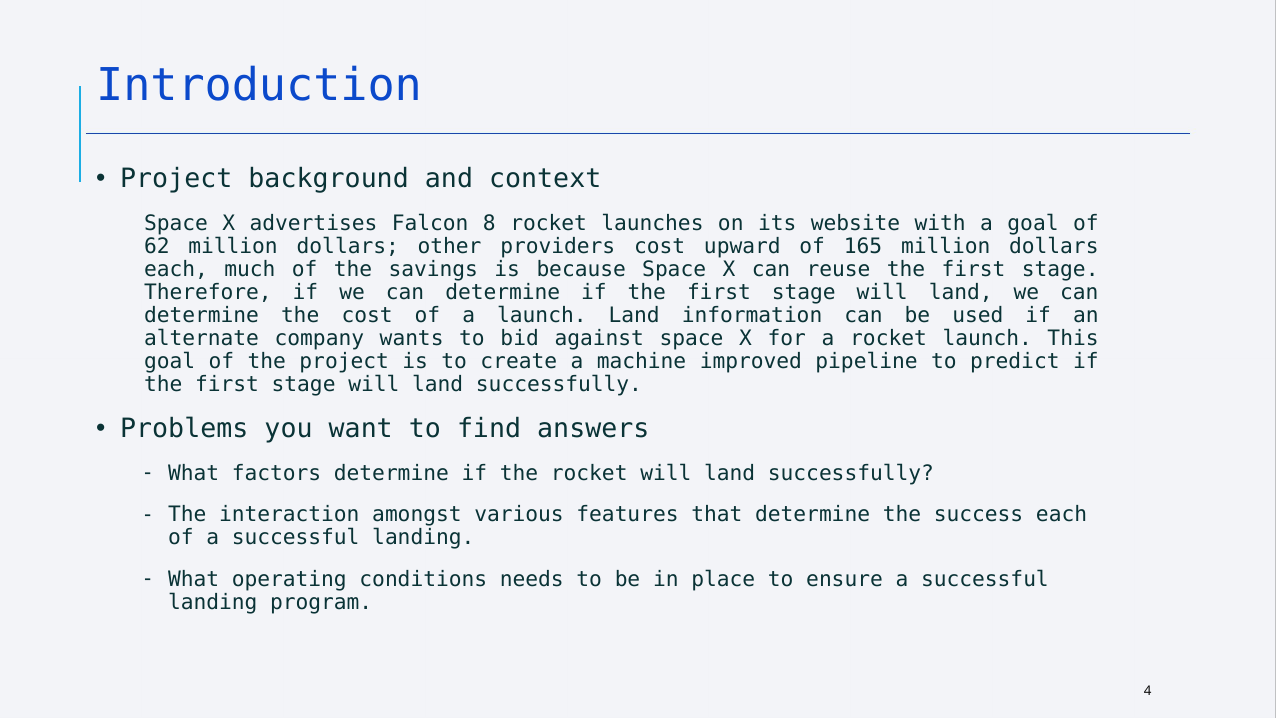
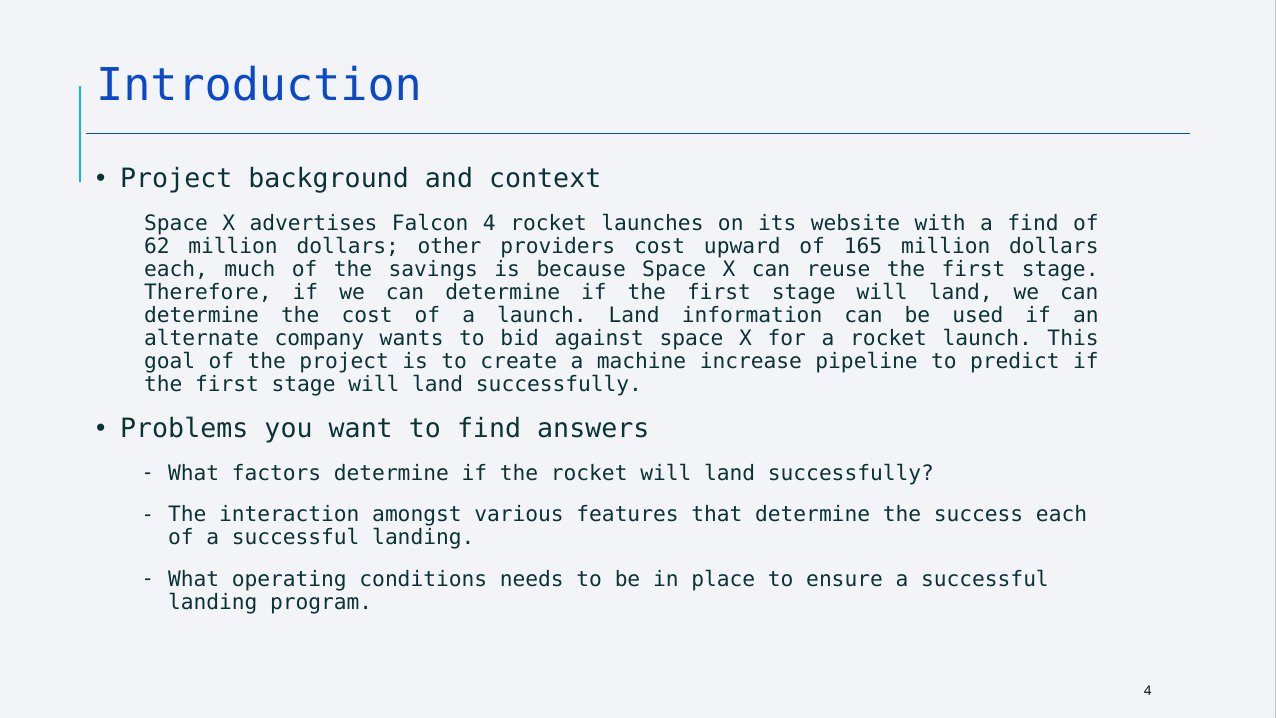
Falcon 8: 8 -> 4
a goal: goal -> find
improved: improved -> increase
